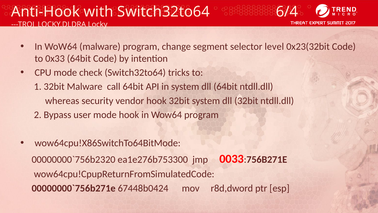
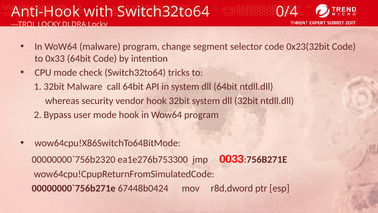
6/4: 6/4 -> 0/4
selector level: level -> code
